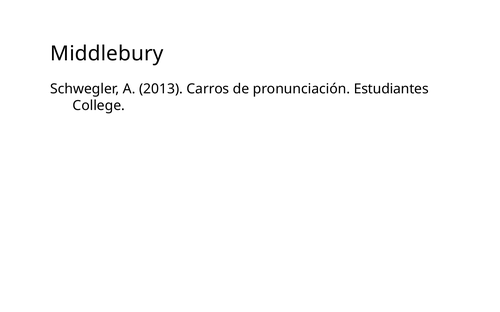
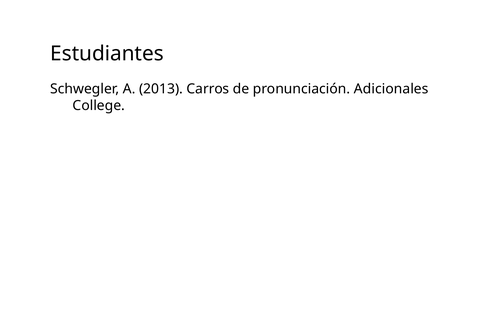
Middlebury: Middlebury -> Estudiantes
Estudiantes: Estudiantes -> Adicionales
